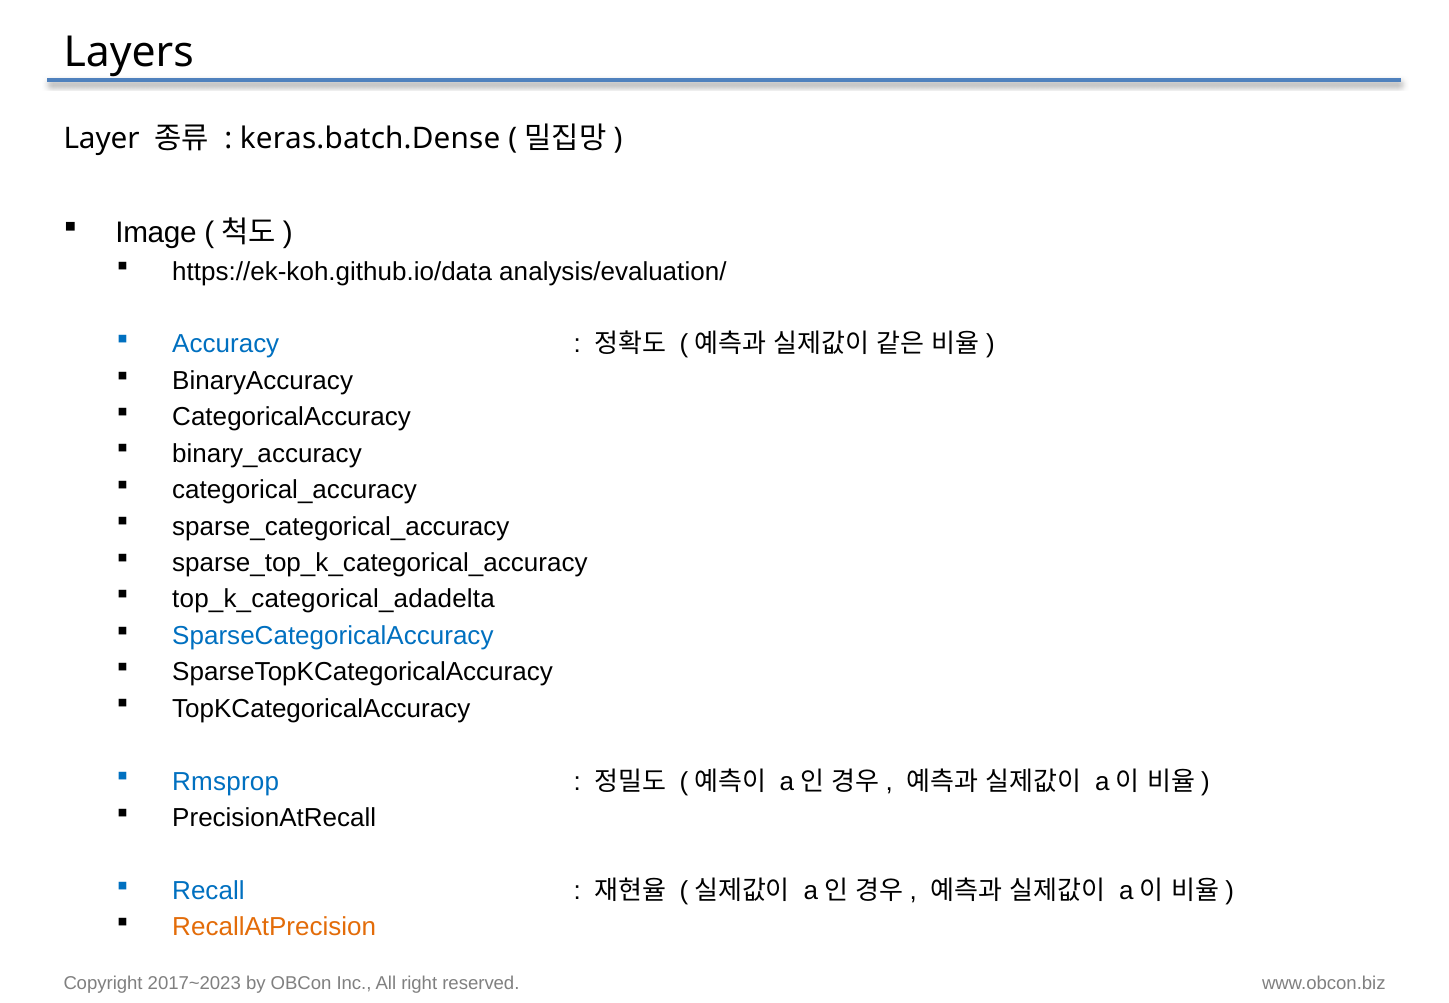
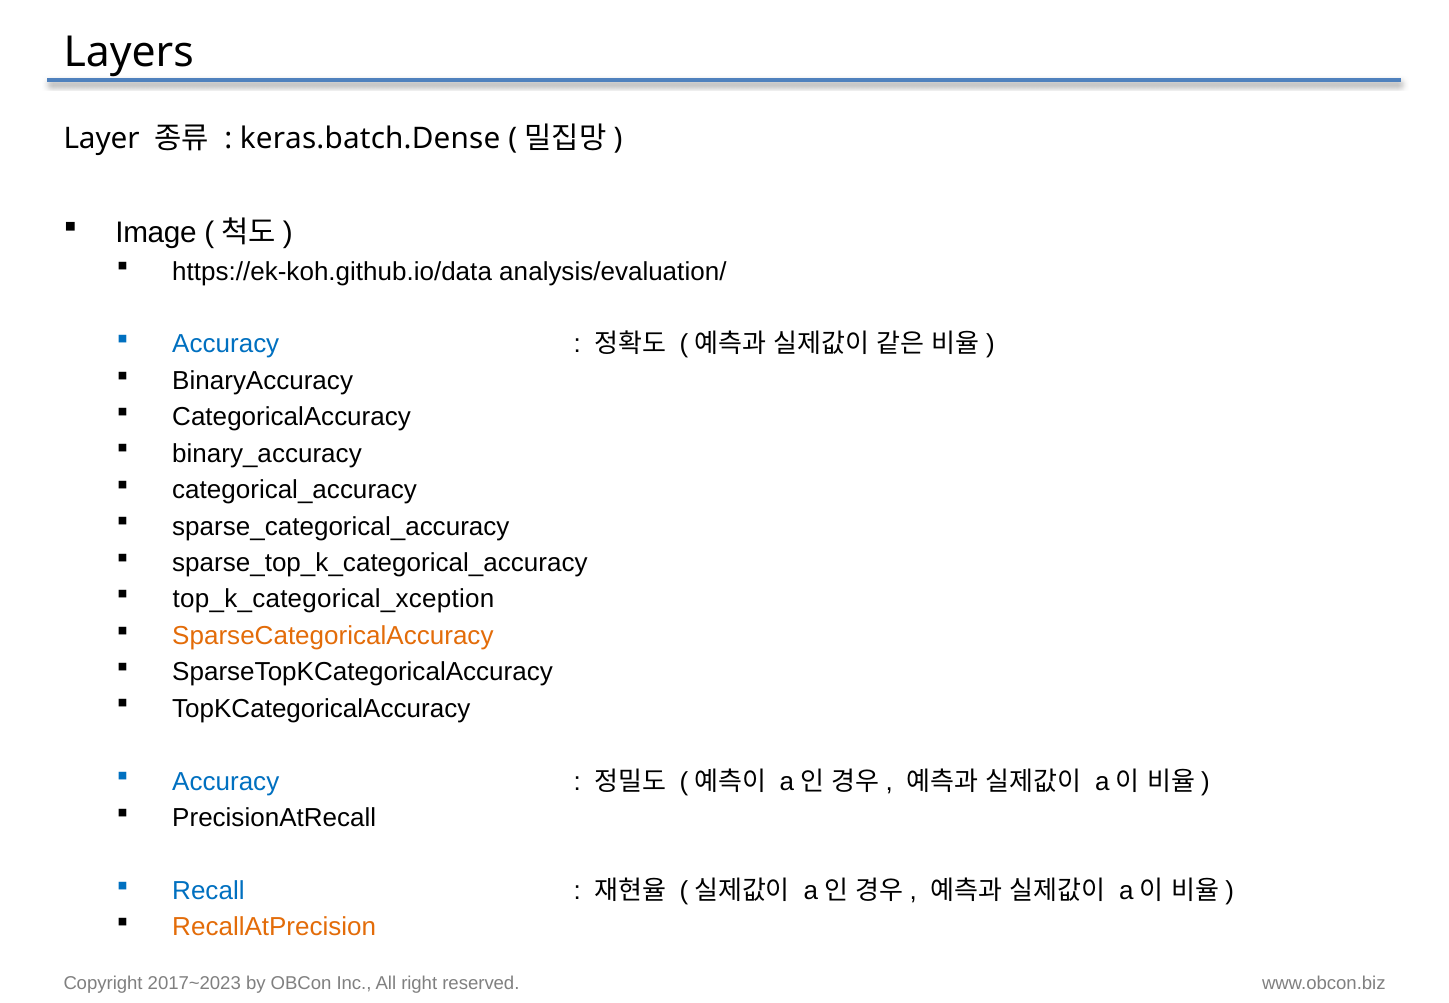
top_k_categorical_adadelta: top_k_categorical_adadelta -> top_k_categorical_xception
SparseCategoricalAccuracy colour: blue -> orange
Rmsprop at (226, 782): Rmsprop -> Accuracy
